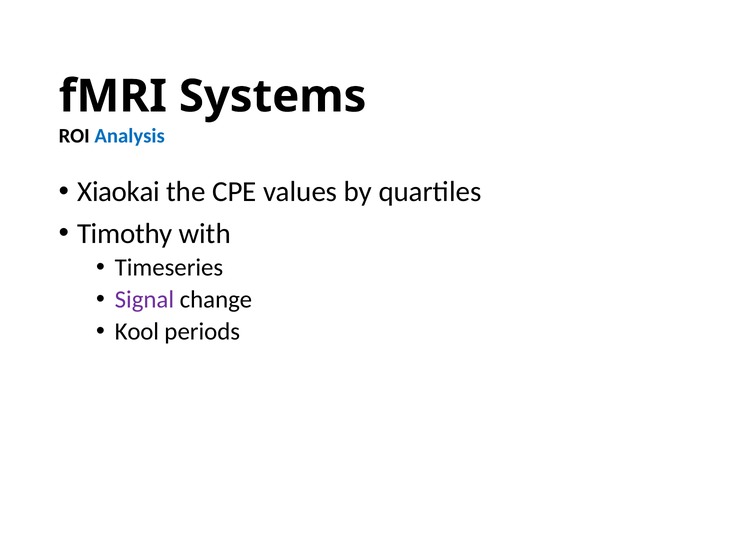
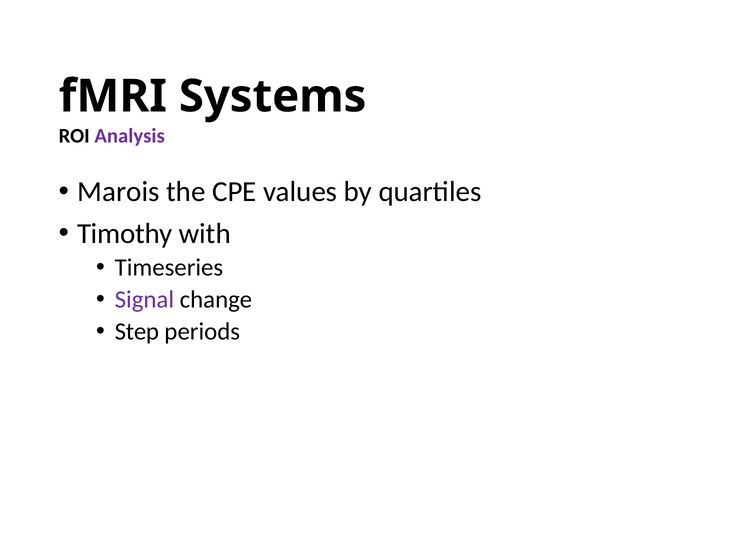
Analysis colour: blue -> purple
Xiaokai: Xiaokai -> Marois
Kool: Kool -> Step
